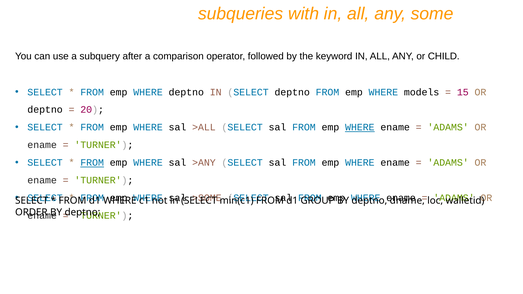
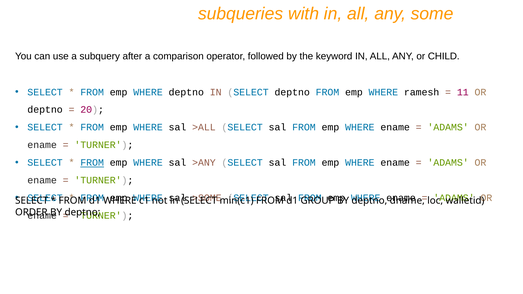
models: models -> ramesh
15: 15 -> 11
WHERE at (360, 127) underline: present -> none
